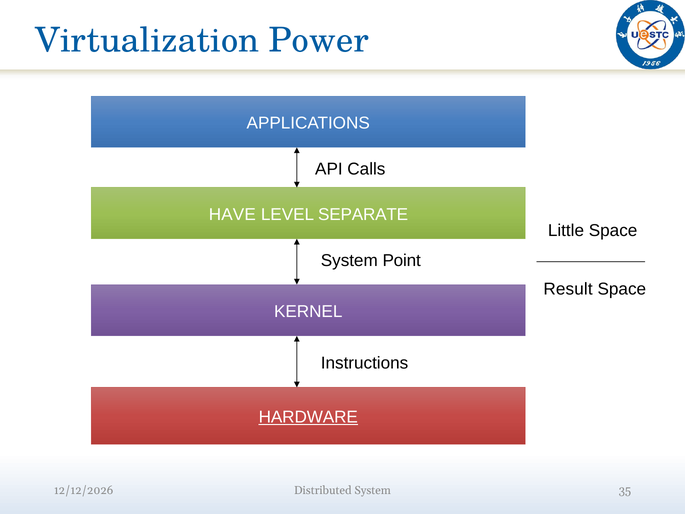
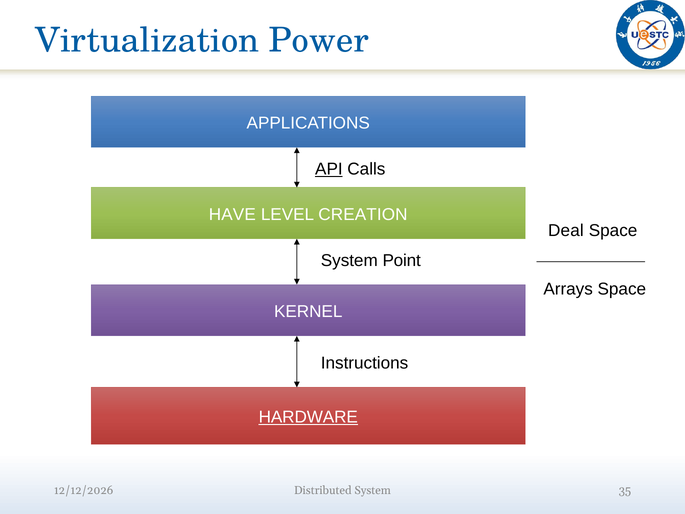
API underline: none -> present
SEPARATE: SEPARATE -> CREATION
Little: Little -> Deal
Result: Result -> Arrays
